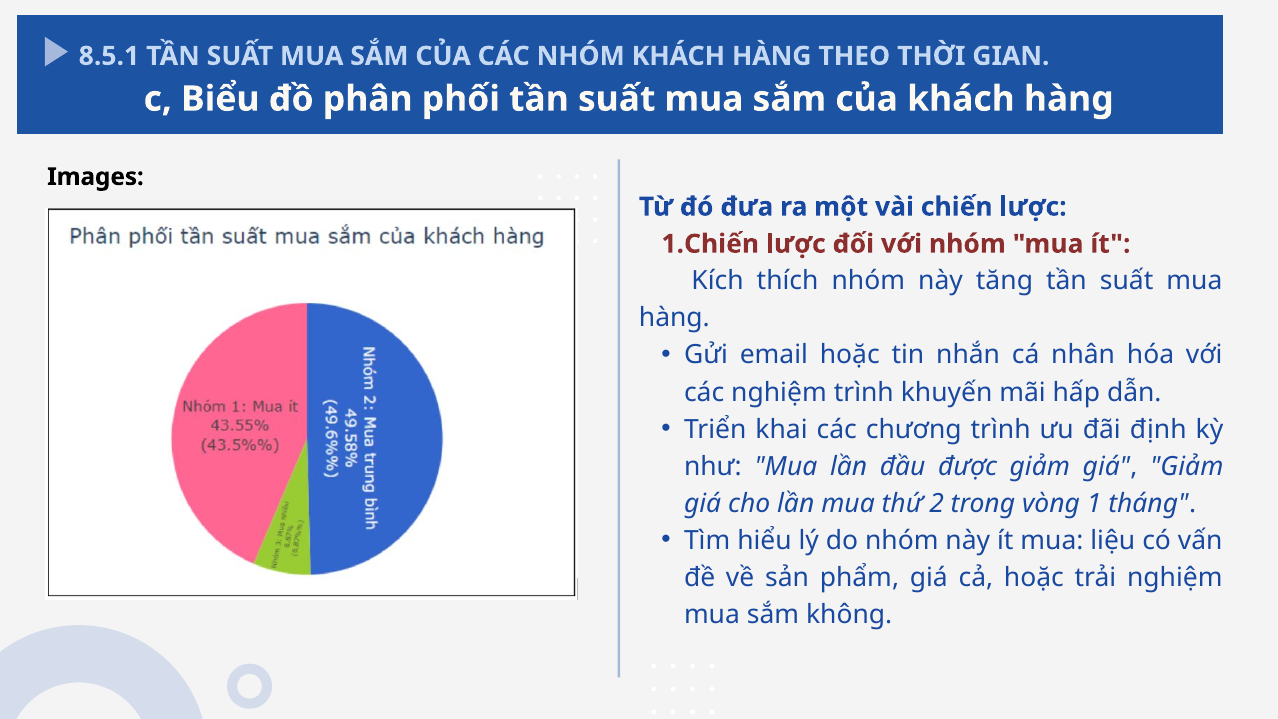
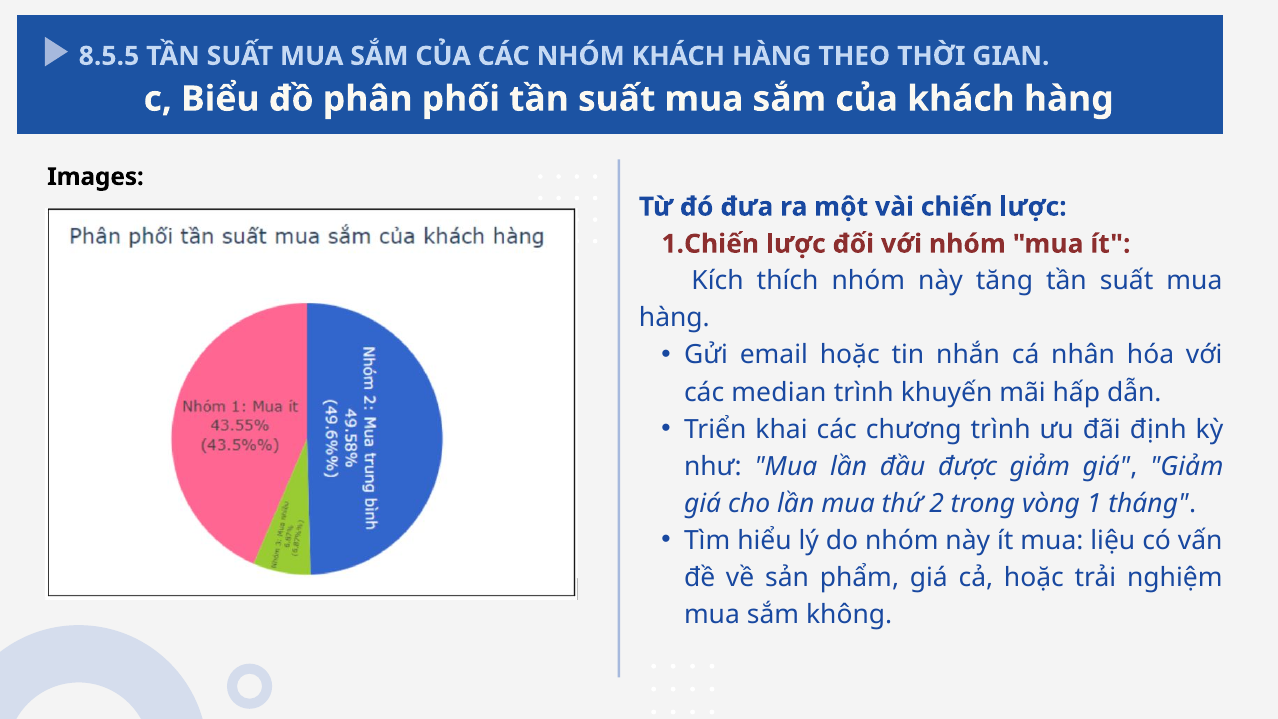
8.5.1: 8.5.1 -> 8.5.5
các nghiệm: nghiệm -> median
